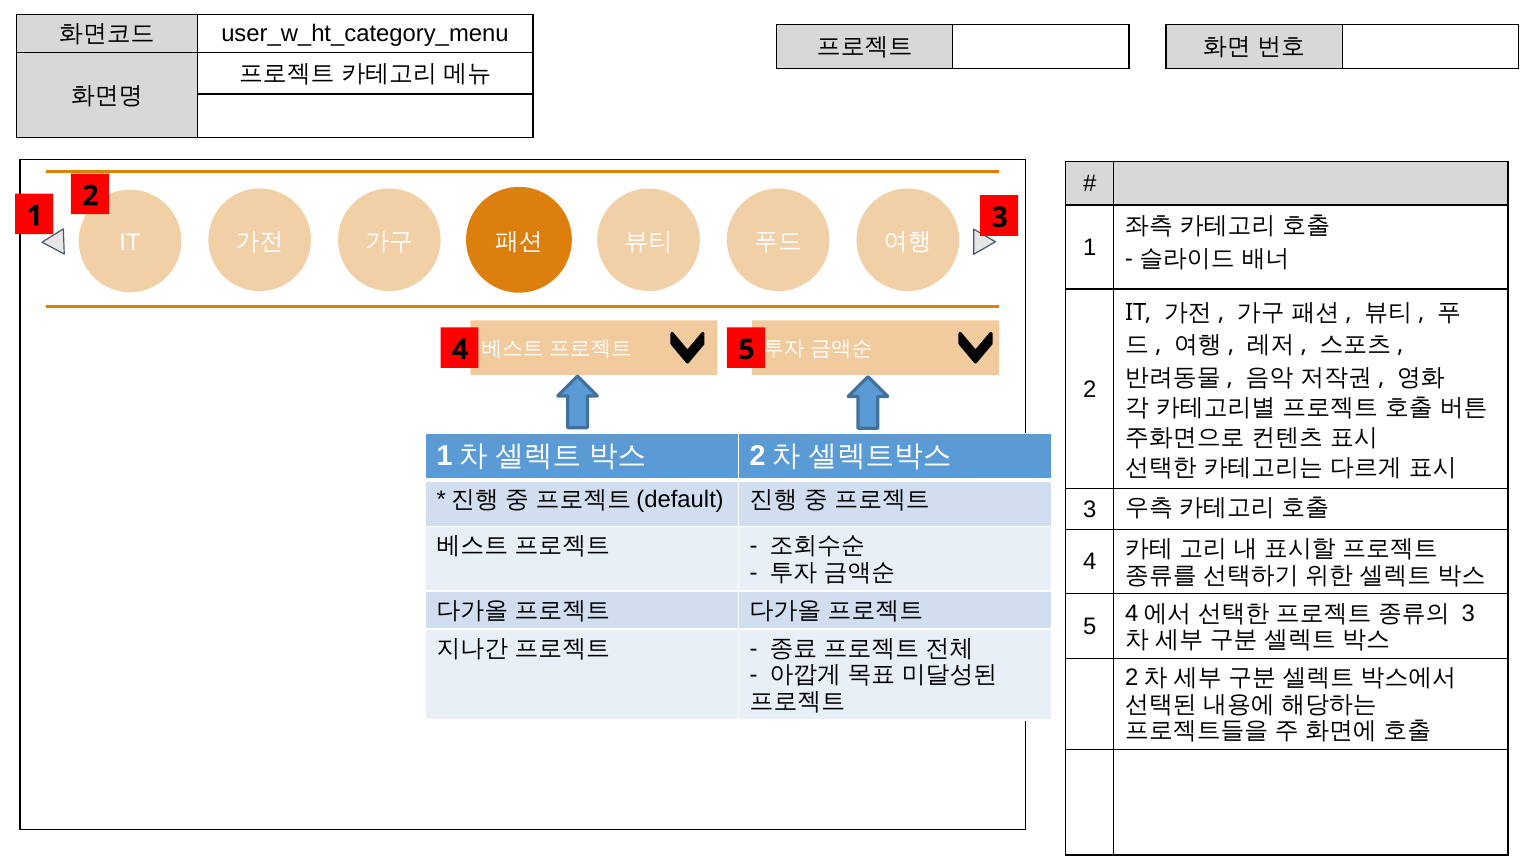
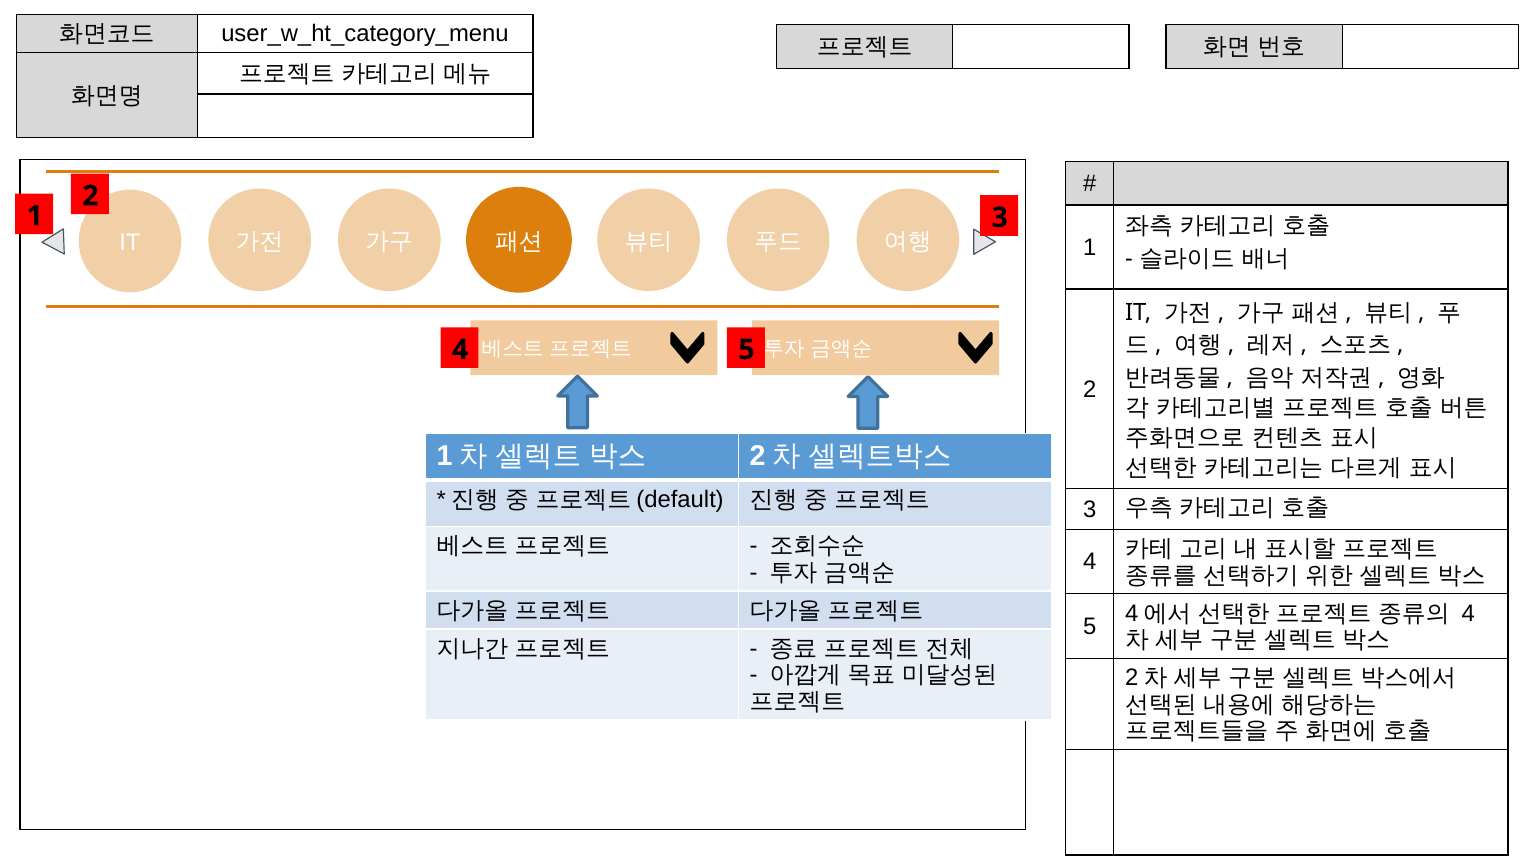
3 at (1468, 613): 3 -> 4
